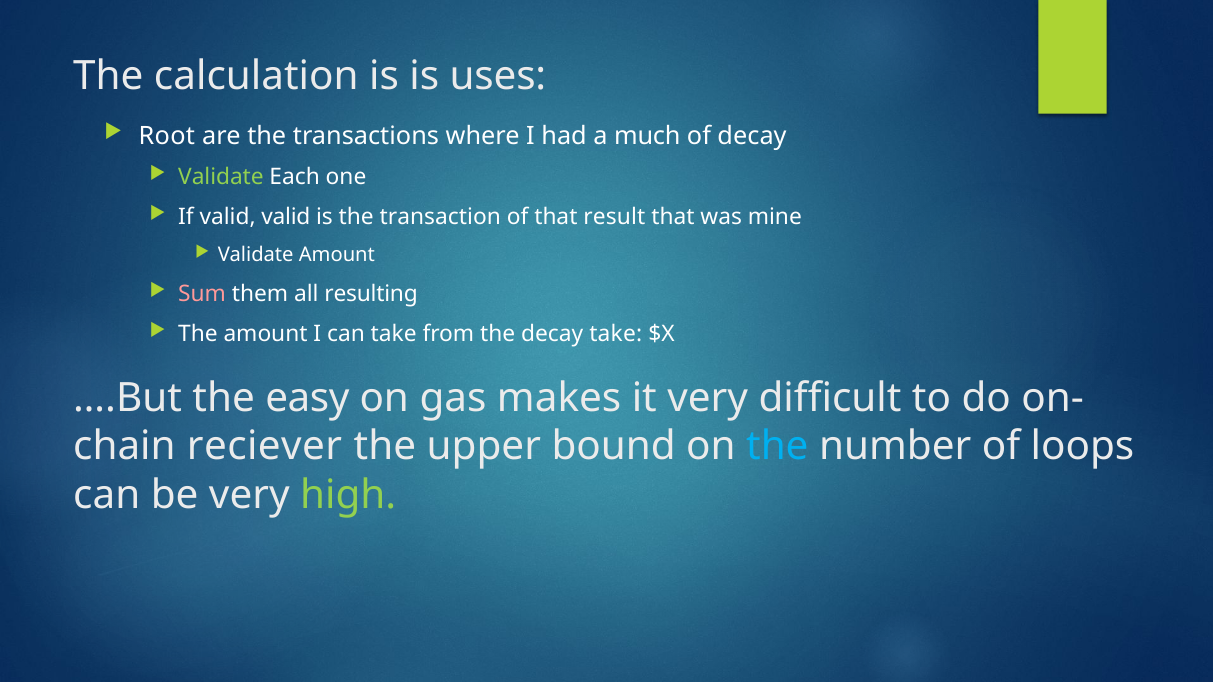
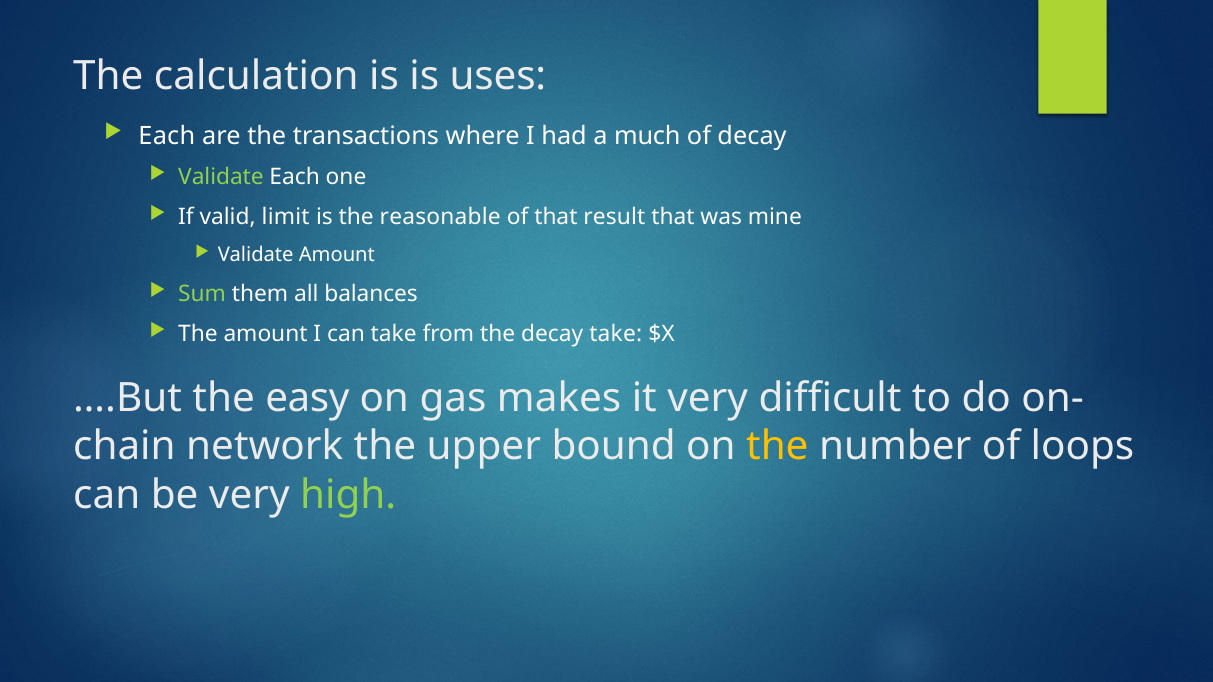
Root at (167, 136): Root -> Each
valid valid: valid -> limit
transaction: transaction -> reasonable
Sum colour: pink -> light green
resulting: resulting -> balances
reciever: reciever -> network
the at (777, 447) colour: light blue -> yellow
